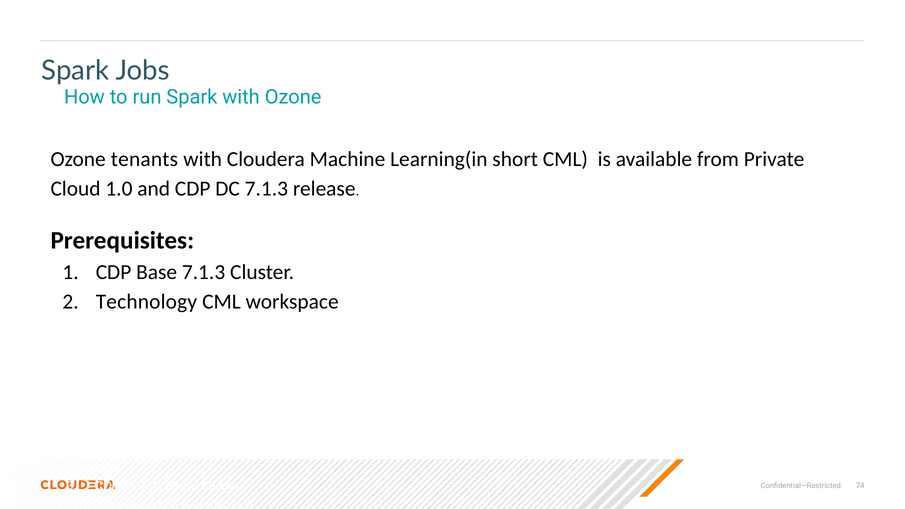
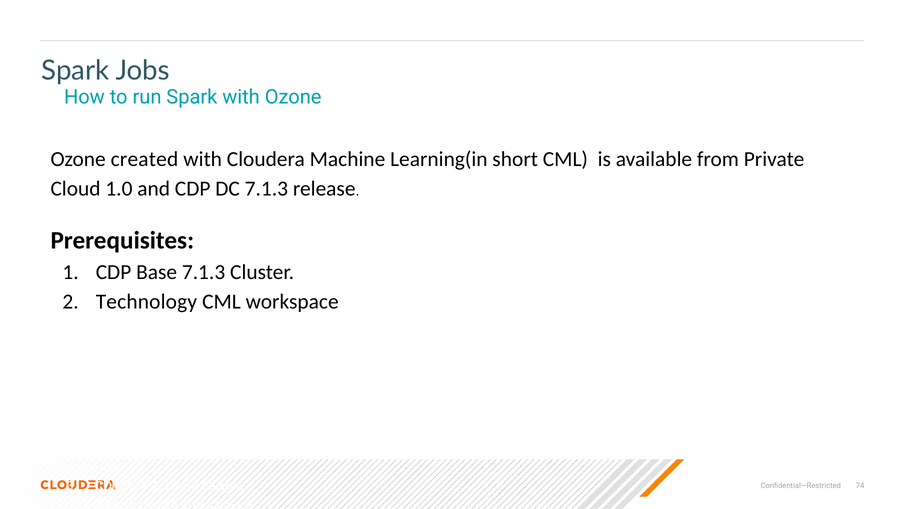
tenants: tenants -> created
